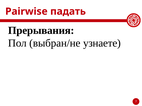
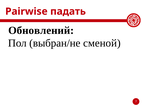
Прерывания: Прерывания -> Обновлений
узнаете: узнаете -> сменой
